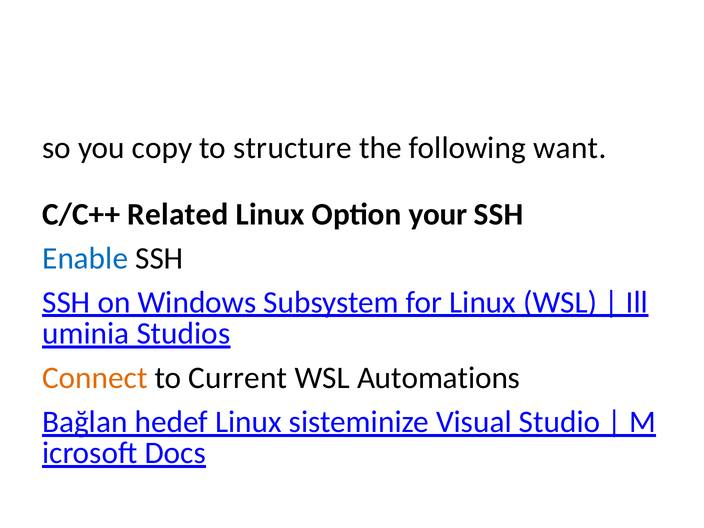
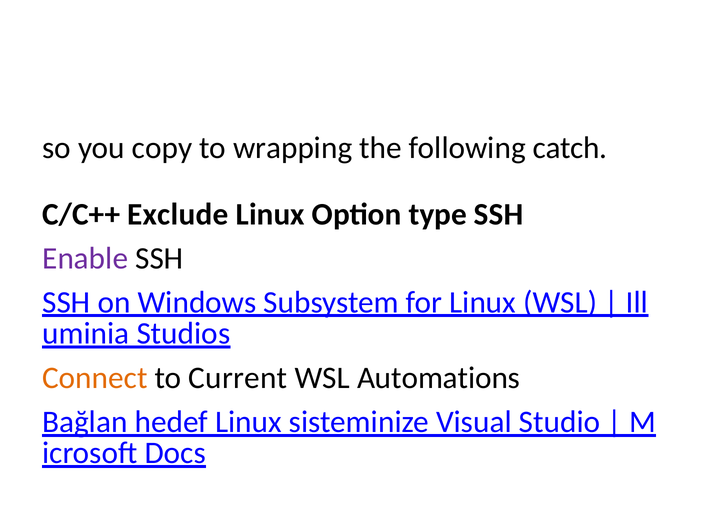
structure: structure -> wrapping
want: want -> catch
Related: Related -> Exclude
your: your -> type
Enable colour: blue -> purple
